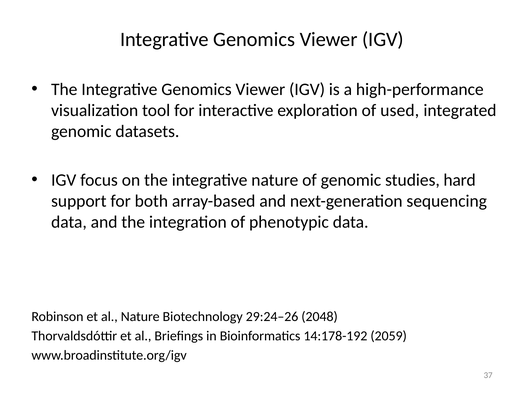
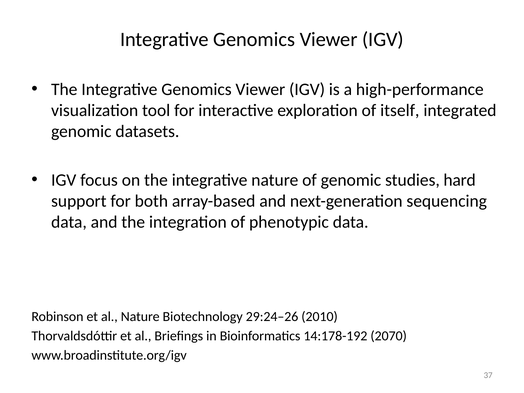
used: used -> itself
2048: 2048 -> 2010
2059: 2059 -> 2070
